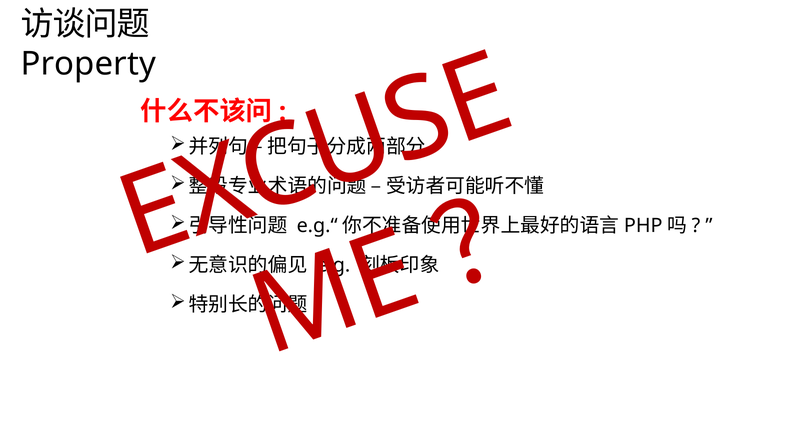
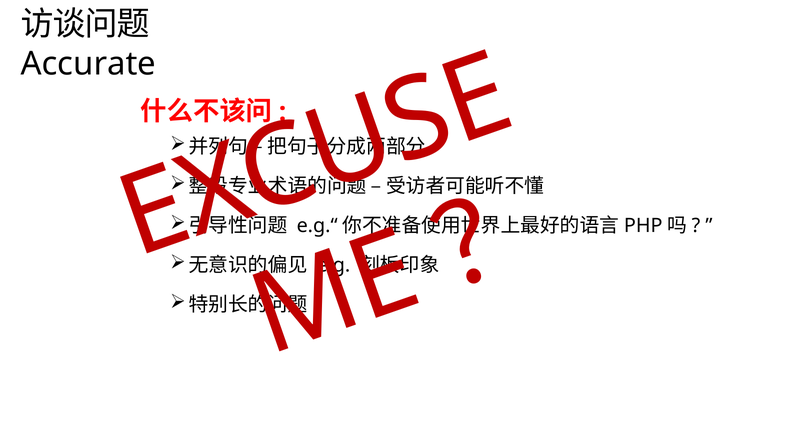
Property: Property -> Accurate
